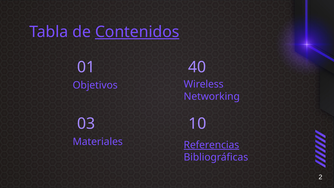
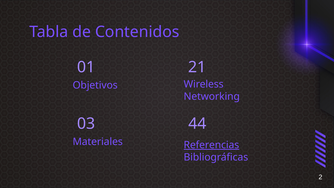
Contenidos underline: present -> none
40: 40 -> 21
10: 10 -> 44
